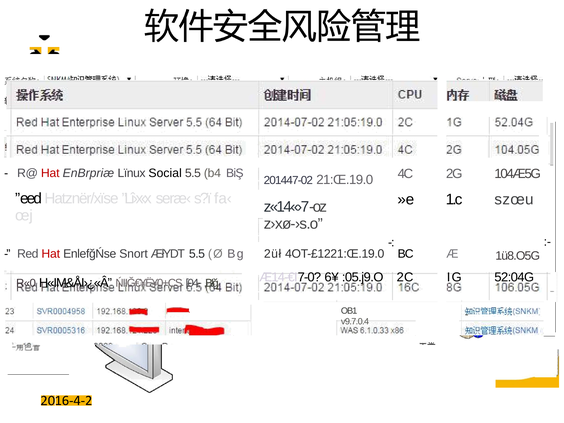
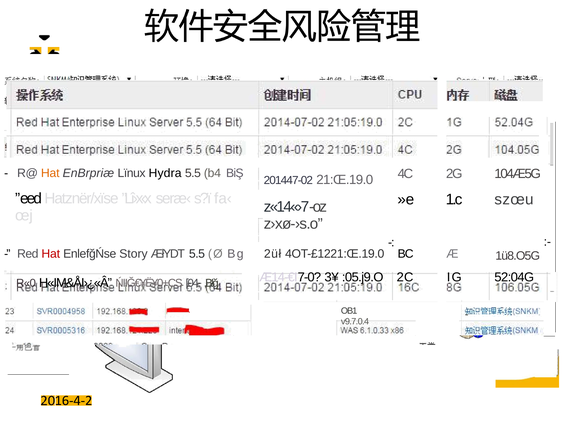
Hat at (50, 173) colour: red -> orange
Social: Social -> Hydra
Snort: Snort -> Story
6¥: 6¥ -> 3¥
